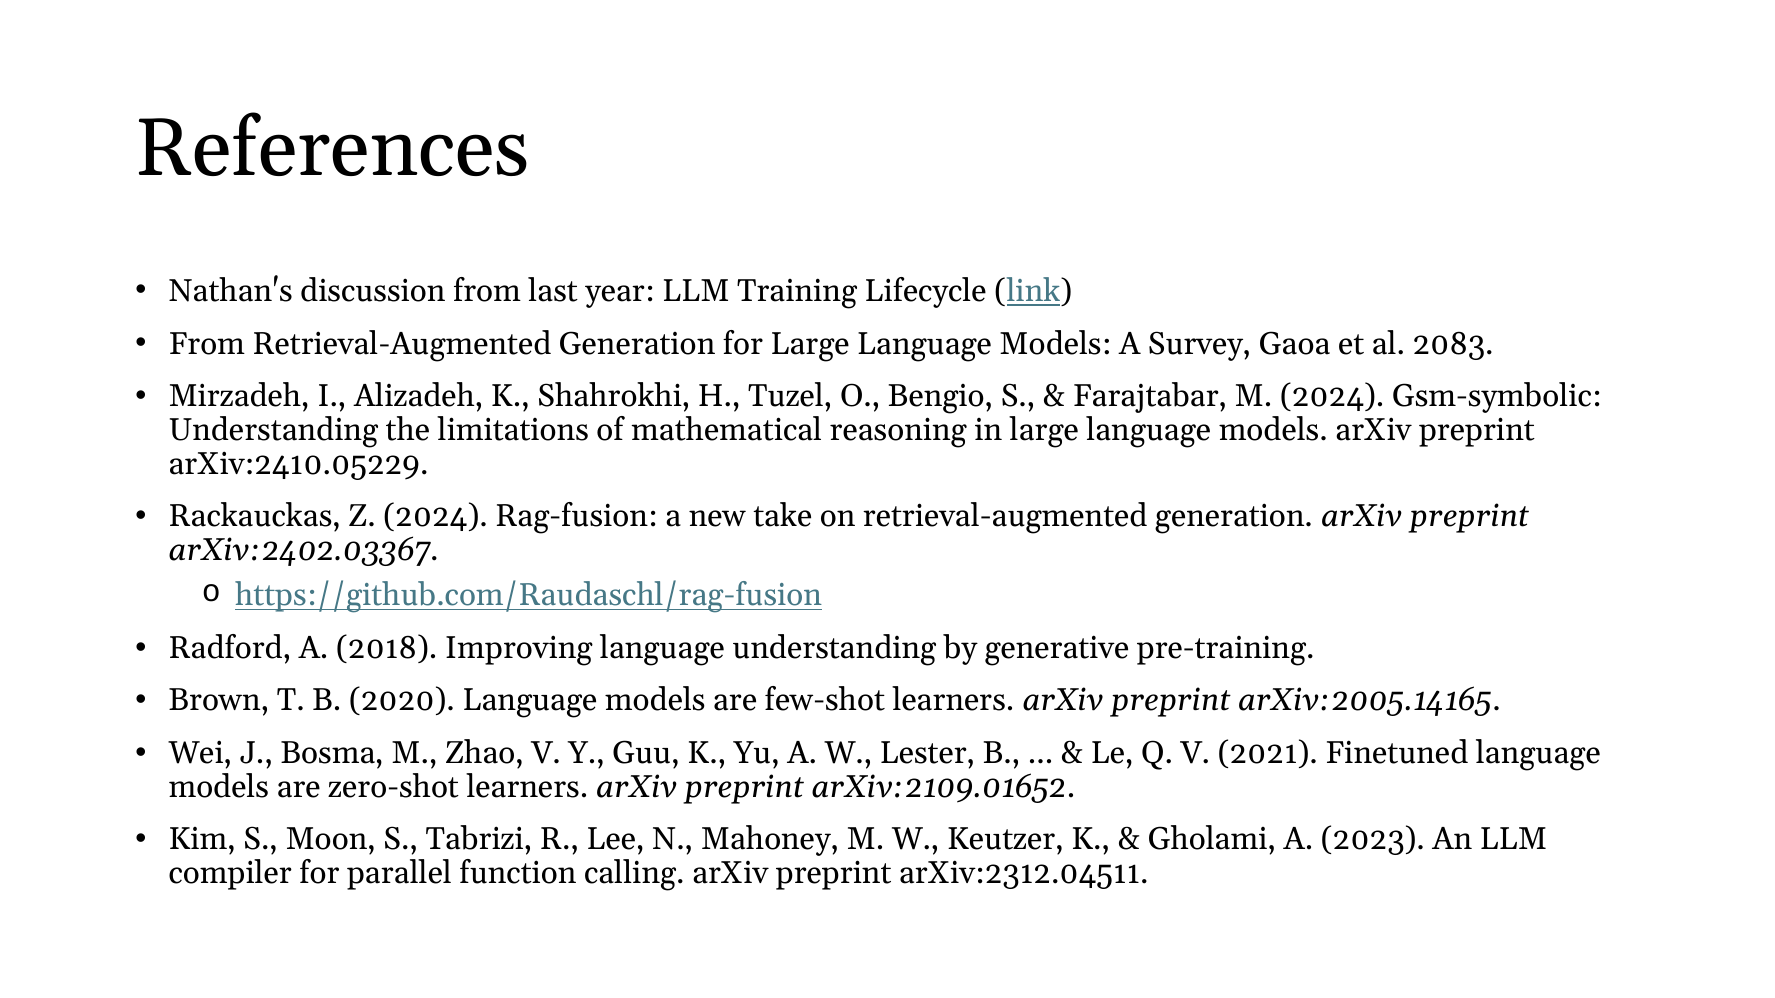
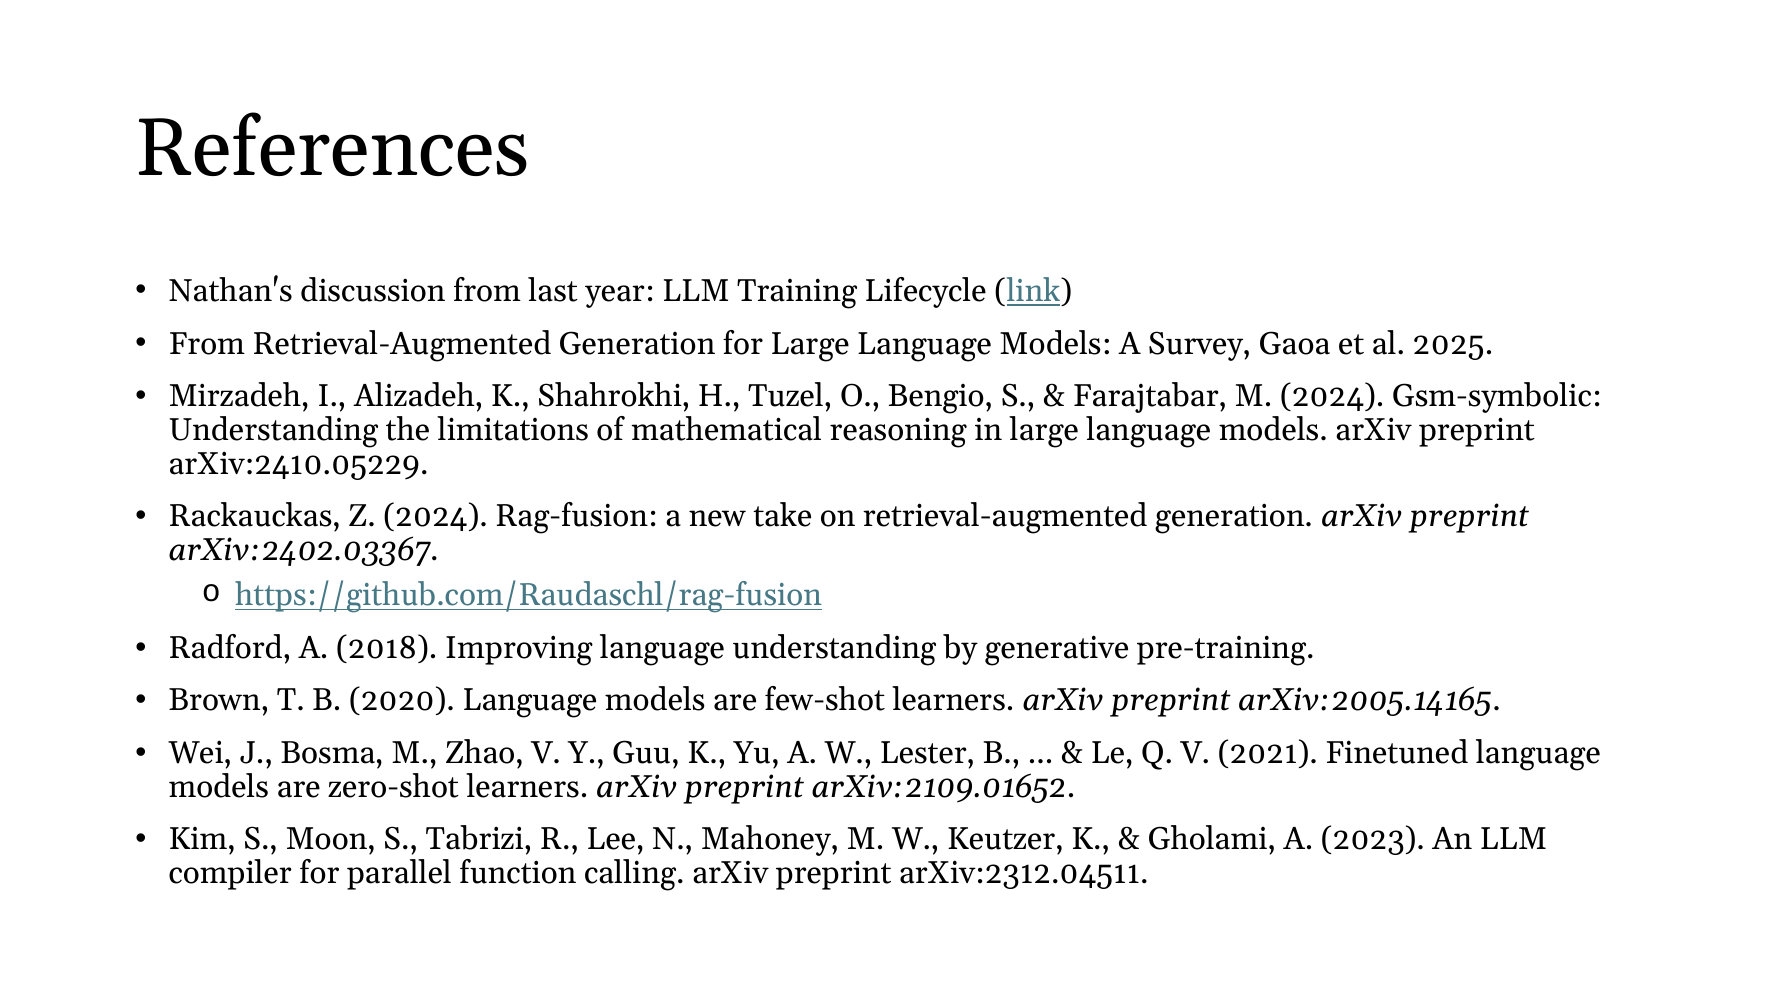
2083: 2083 -> 2025
